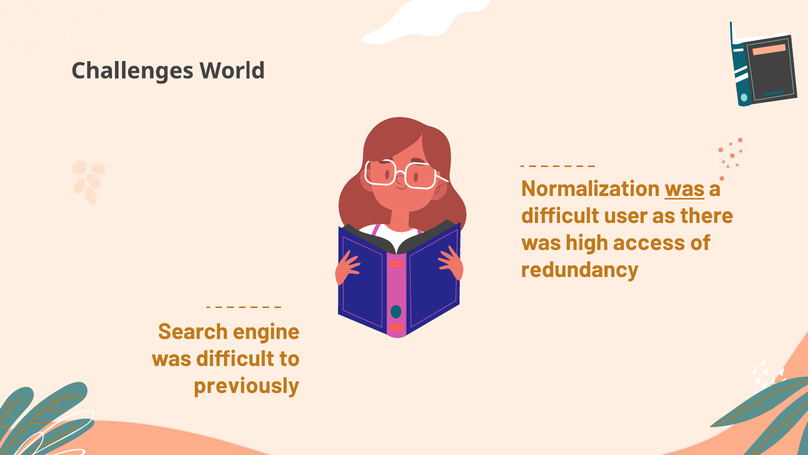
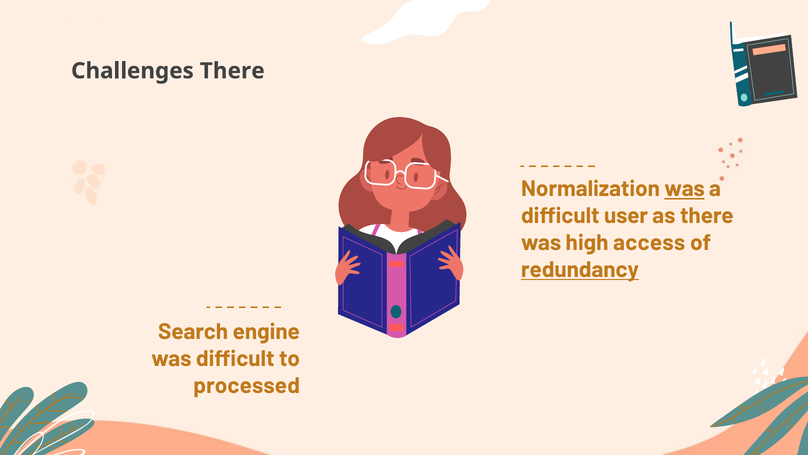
Challenges World: World -> There
redundancy underline: none -> present
previously: previously -> processed
